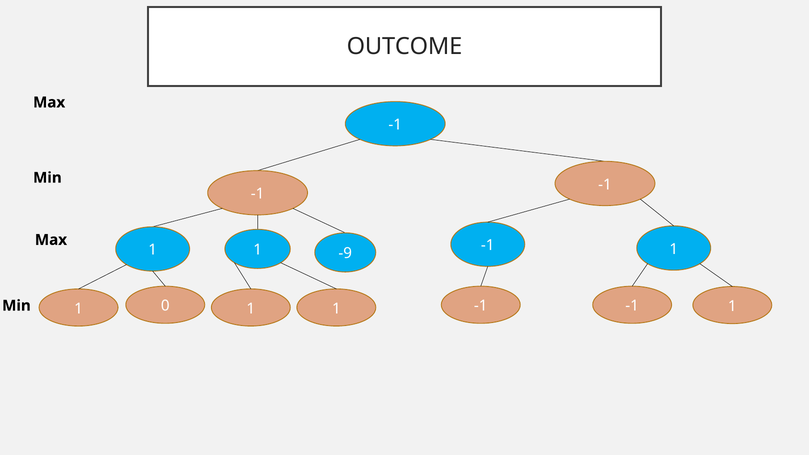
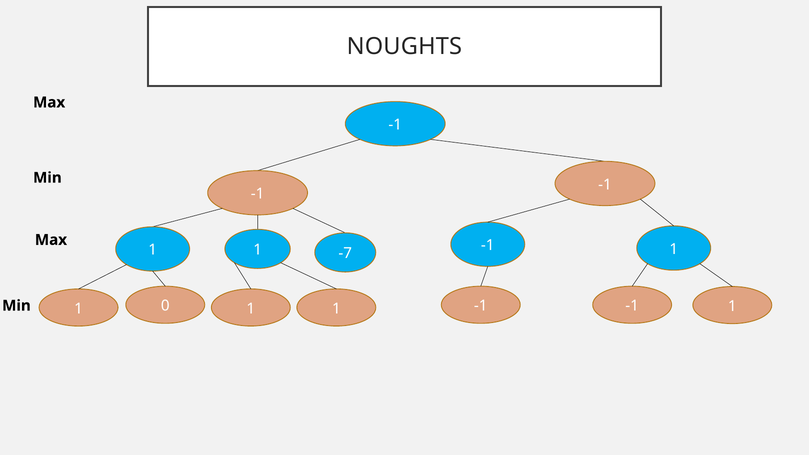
OUTCOME: OUTCOME -> NOUGHTS
-9: -9 -> -7
